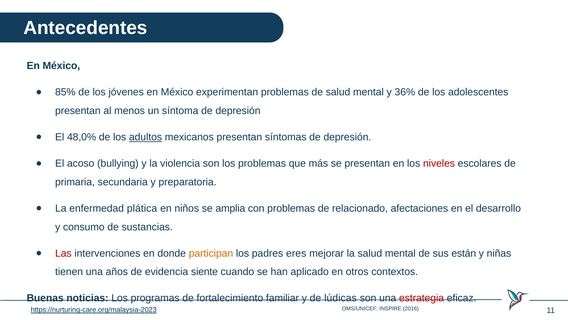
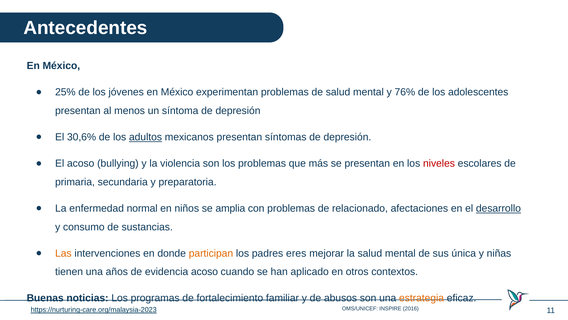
85%: 85% -> 25%
36%: 36% -> 76%
48,0%: 48,0% -> 30,6%
plática: plática -> normal
desarrollo underline: none -> present
Las colour: red -> orange
están: están -> única
evidencia siente: siente -> acoso
lúdicas: lúdicas -> abusos
estrategia colour: red -> orange
